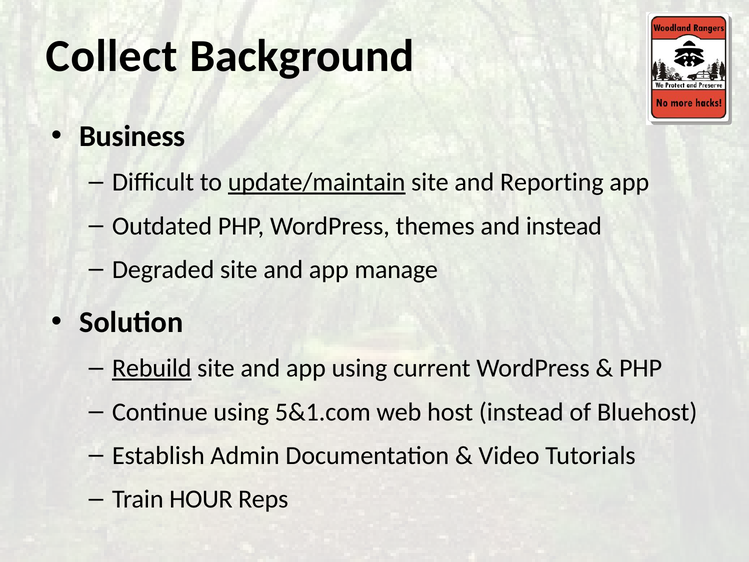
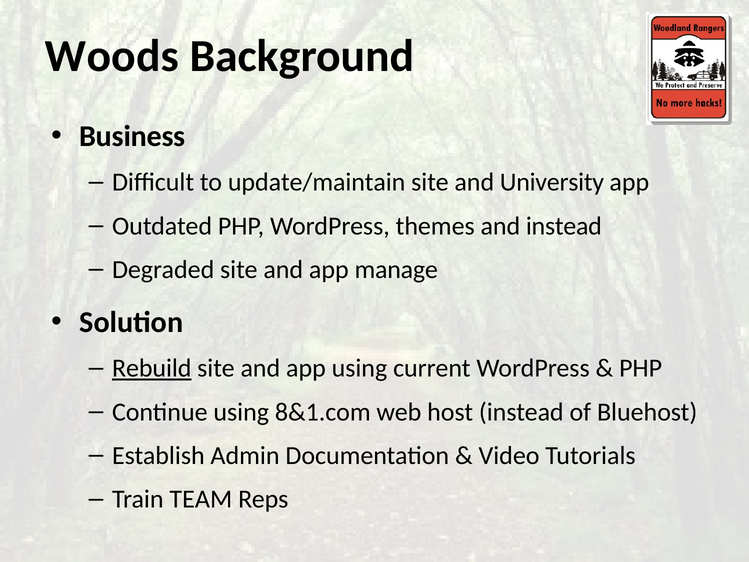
Collect: Collect -> Woods
update/maintain underline: present -> none
Reporting: Reporting -> University
5&1.com: 5&1.com -> 8&1.com
HOUR: HOUR -> TEAM
